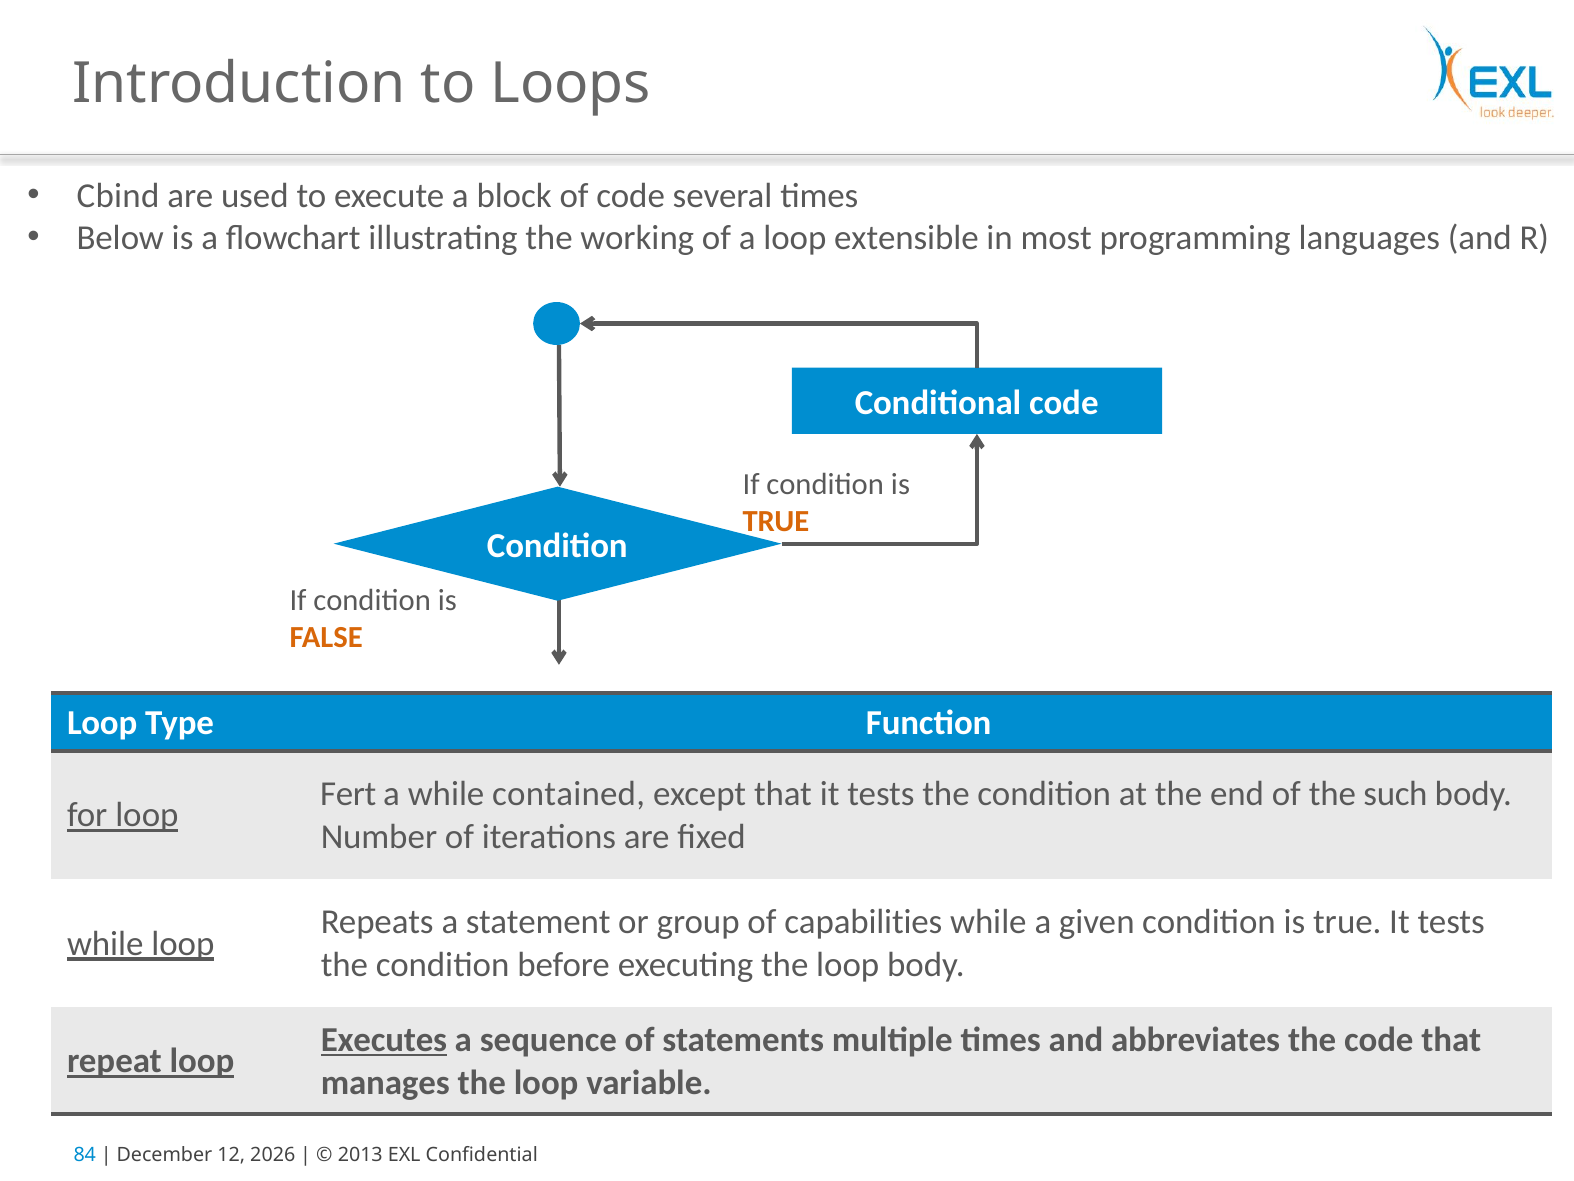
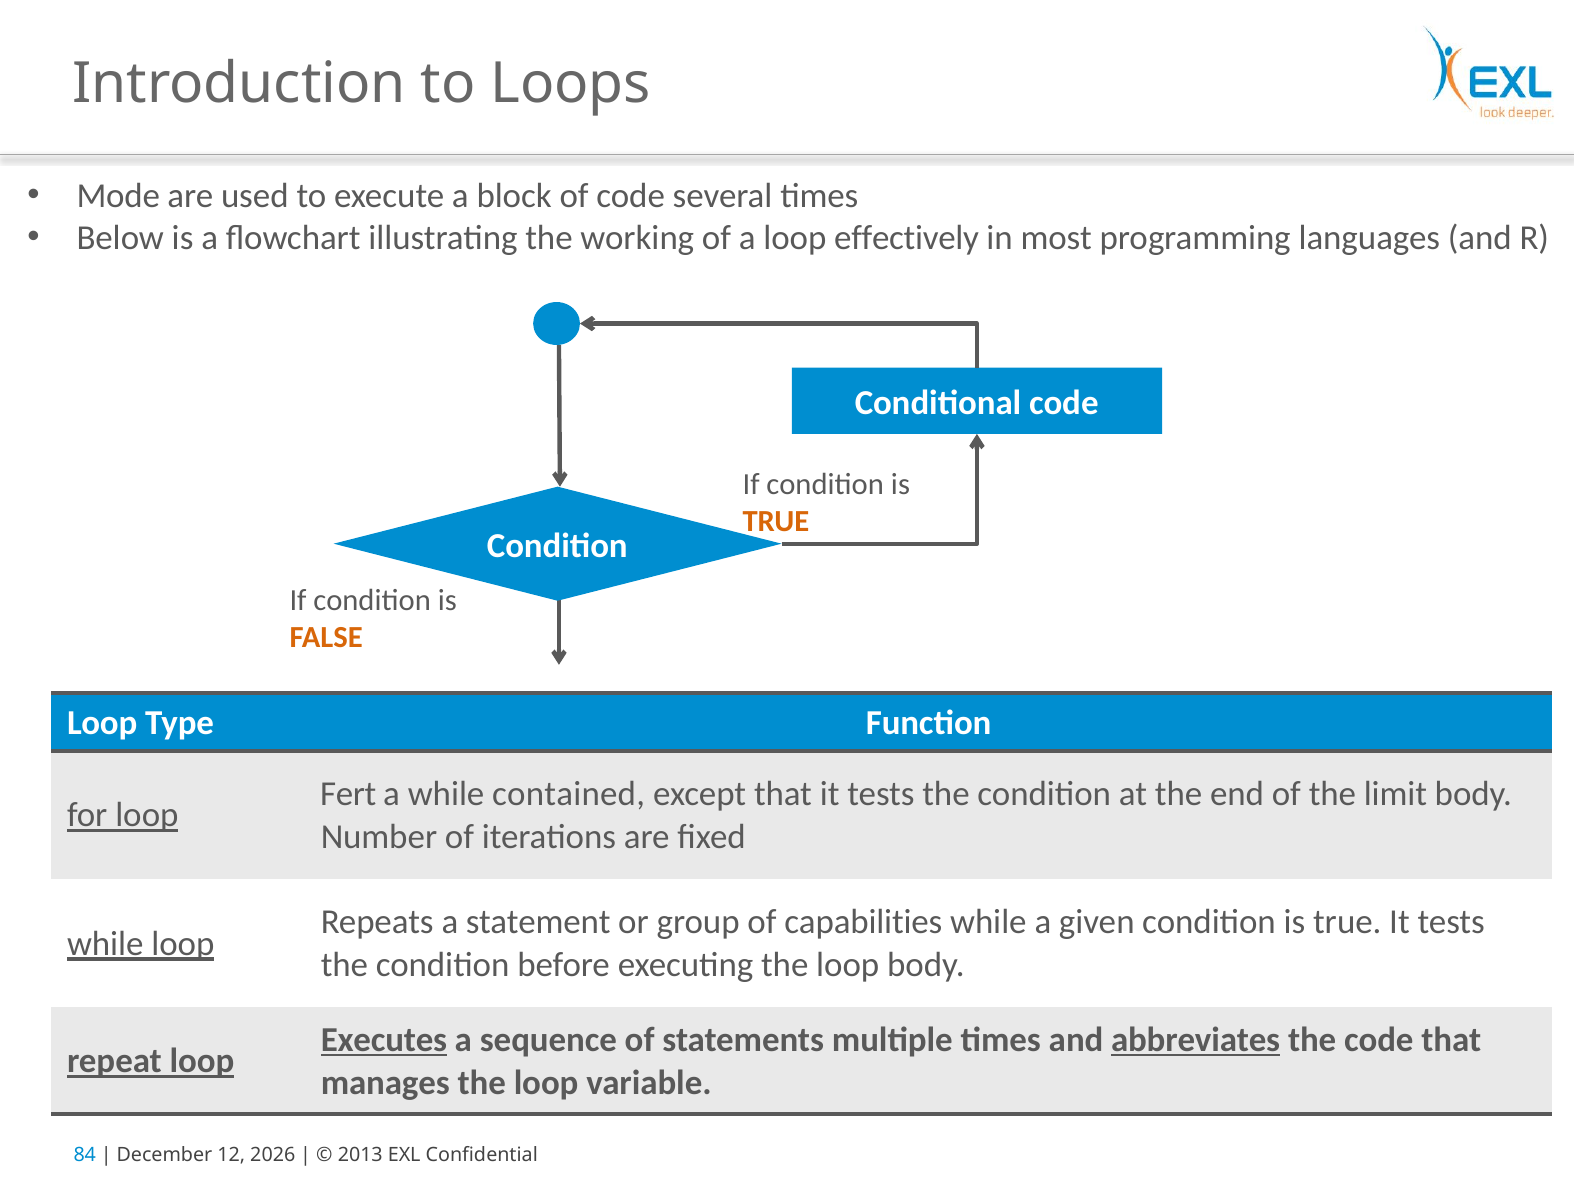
Cbind: Cbind -> Mode
extensible: extensible -> effectively
such: such -> limit
abbreviates underline: none -> present
